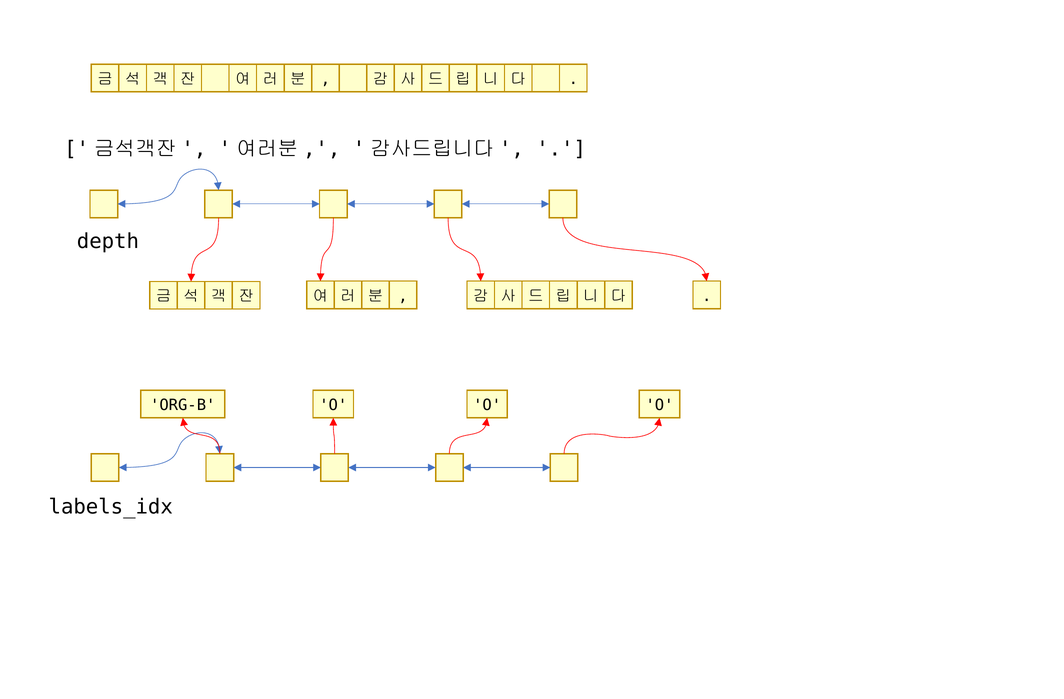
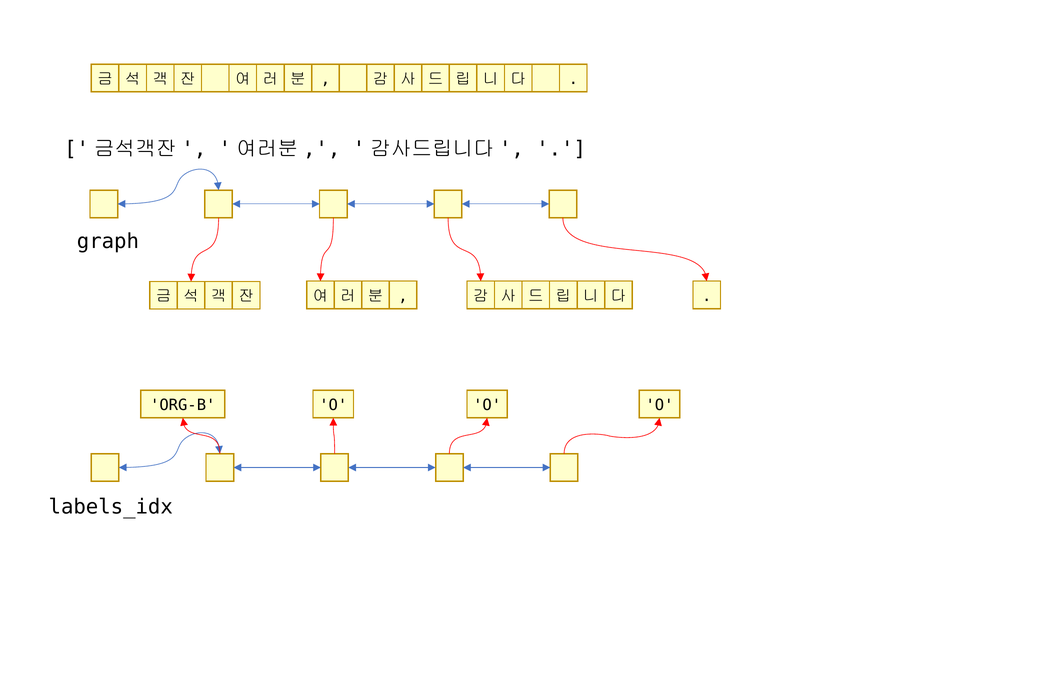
depth: depth -> graph
